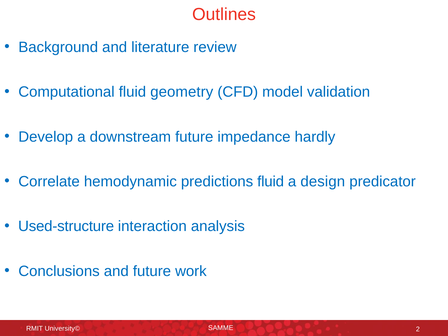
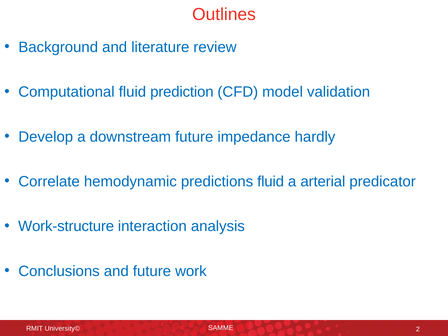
geometry: geometry -> prediction
design: design -> arterial
Used-structure: Used-structure -> Work-structure
